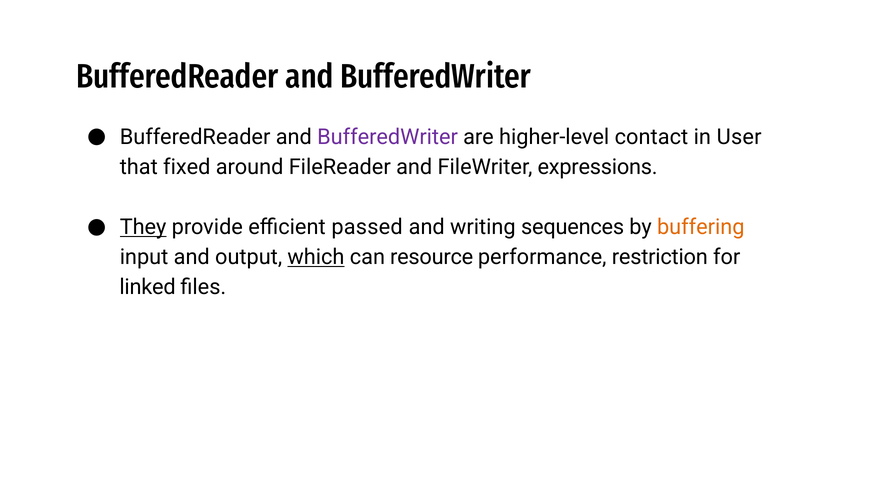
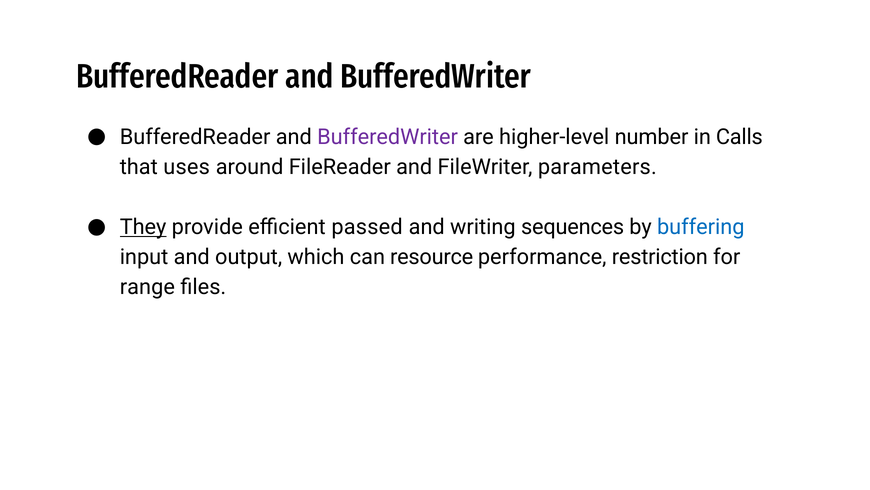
contact: contact -> number
User: User -> Calls
fixed: fixed -> uses
expressions: expressions -> parameters
buffering colour: orange -> blue
which underline: present -> none
linked: linked -> range
